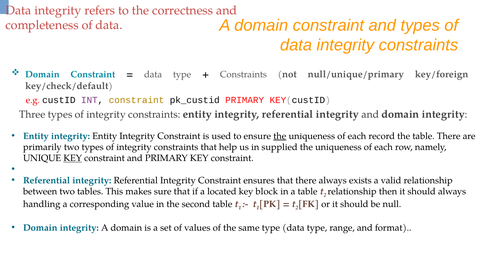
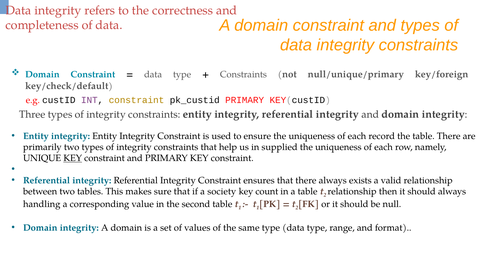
the at (280, 136) underline: present -> none
located: located -> society
block: block -> count
